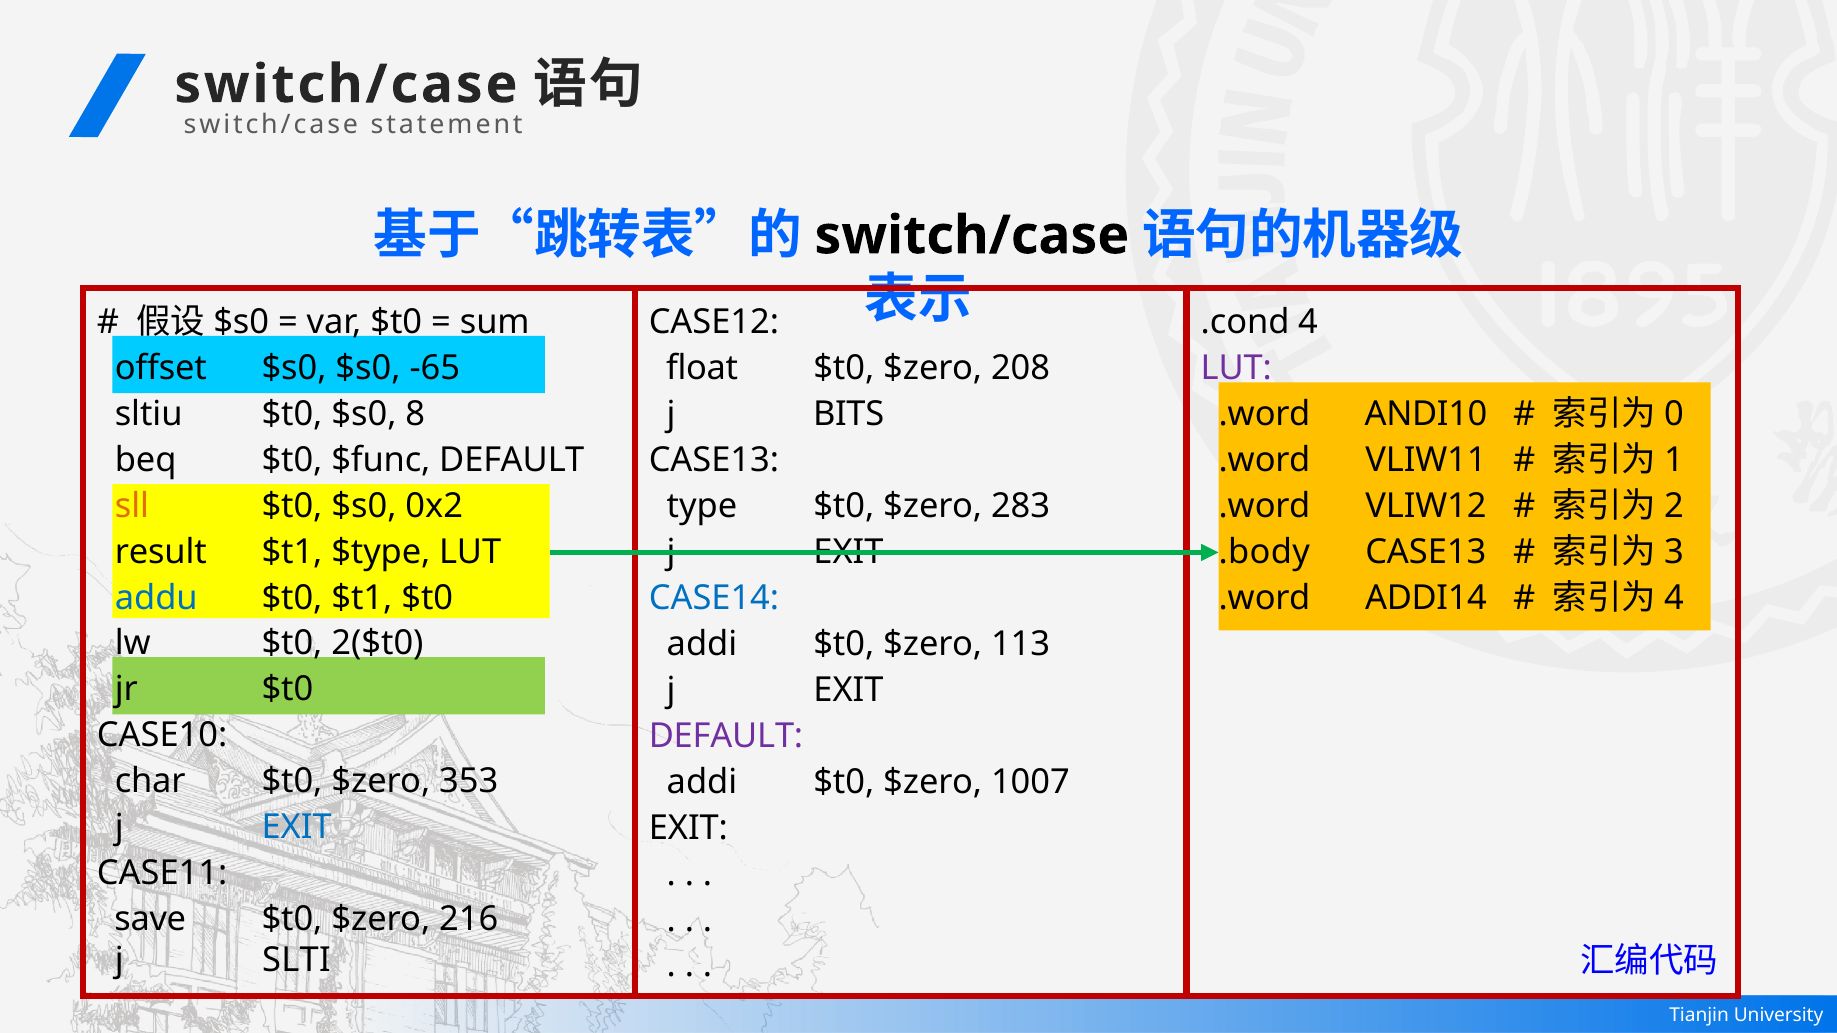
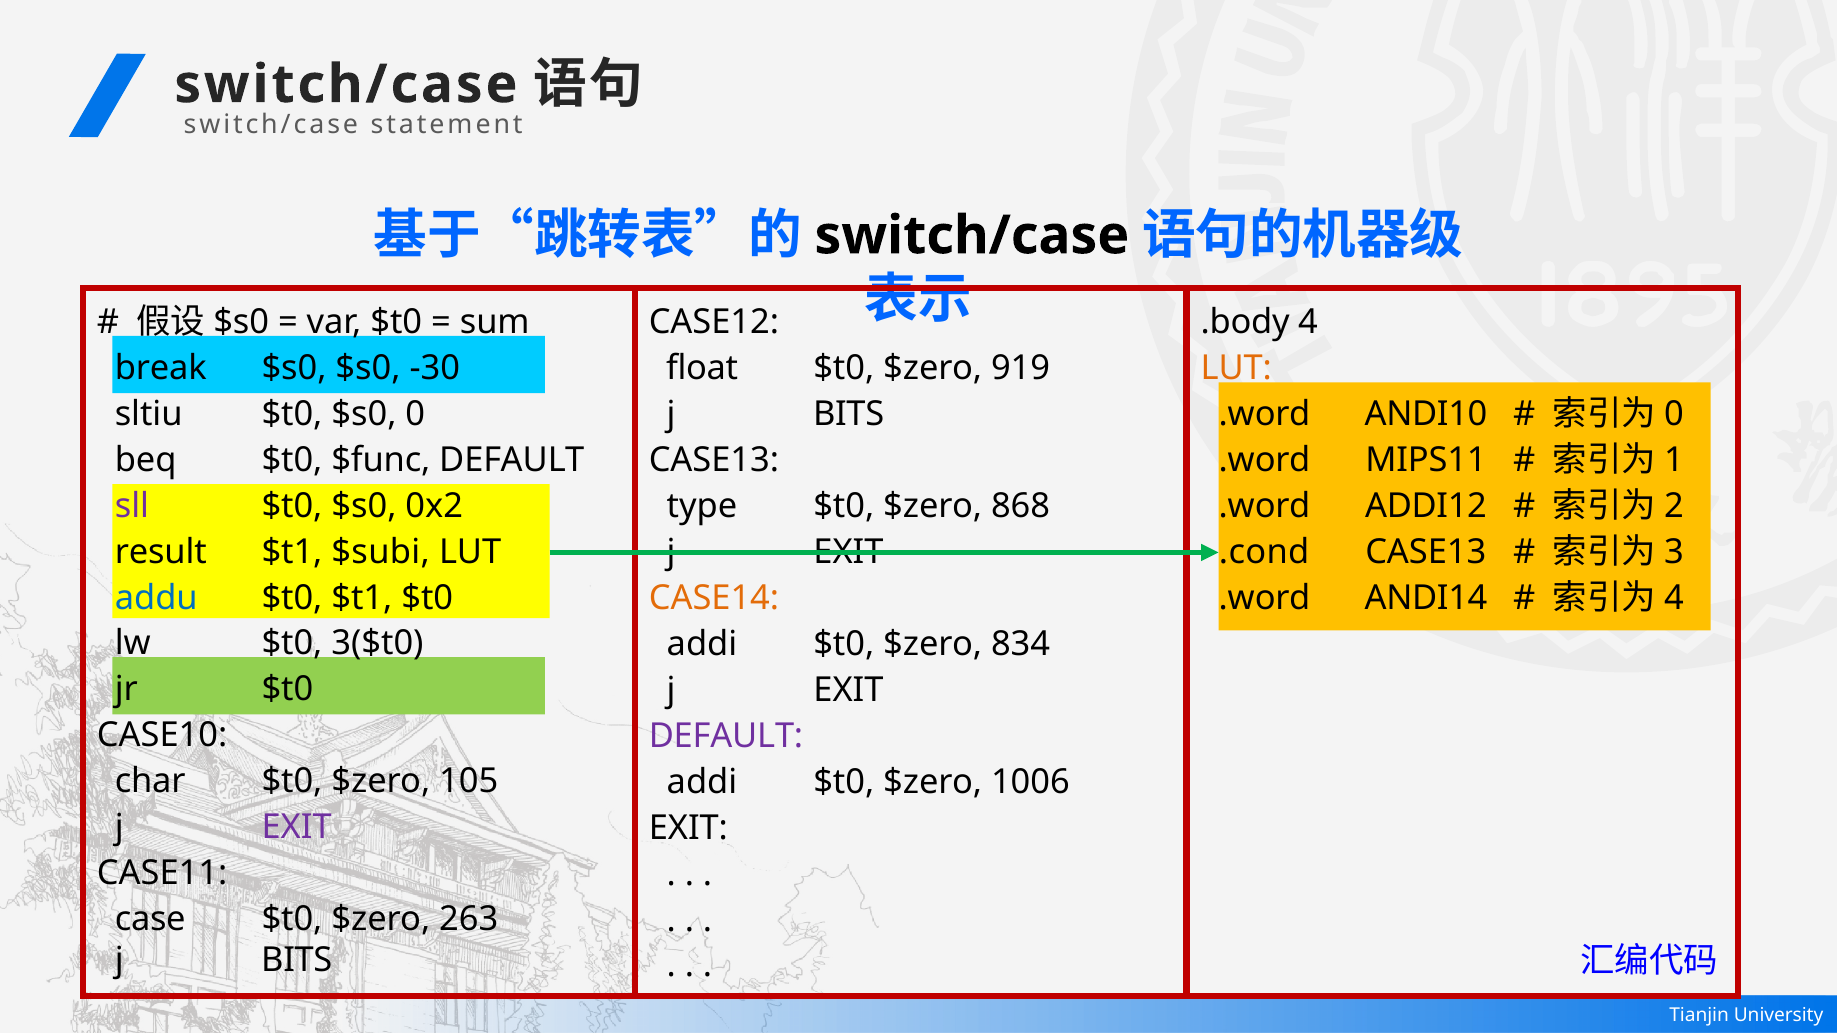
.cond: .cond -> .body
offset: offset -> break
-65: -65 -> -30
LUT at (1236, 368) colour: purple -> orange
208: 208 -> 919
8: 8 -> 0
VLIW11: VLIW11 -> MIPS11
sll colour: orange -> purple
VLIW12: VLIW12 -> ADDI12
283: 283 -> 868
$type: $type -> $subi
.body: .body -> .cond
ADDI14: ADDI14 -> ANDI14
CASE14 colour: blue -> orange
2($t0: 2($t0 -> 3($t0
113: 113 -> 834
353: 353 -> 105
1007: 1007 -> 1006
EXIT at (297, 828) colour: blue -> purple
save: save -> case
216: 216 -> 263
SLTI at (296, 961): SLTI -> BITS
